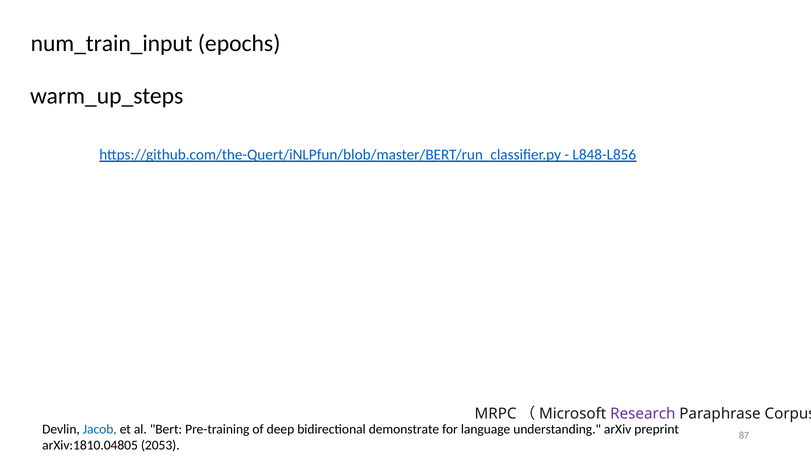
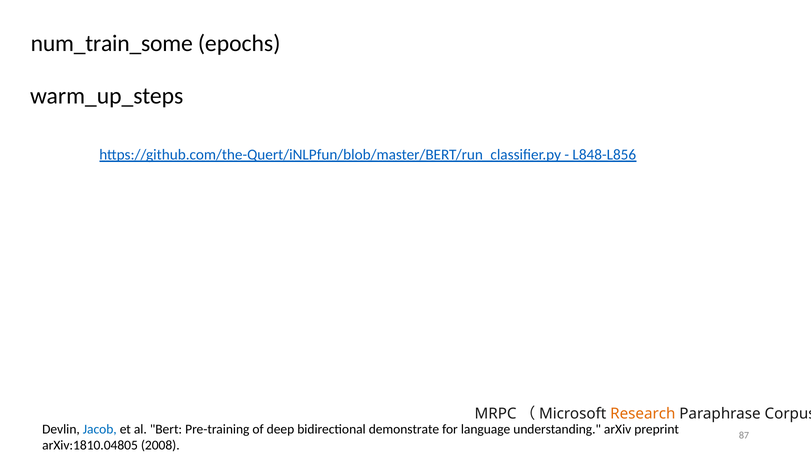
num_train_input: num_train_input -> num_train_some
Research colour: purple -> orange
2053: 2053 -> 2008
